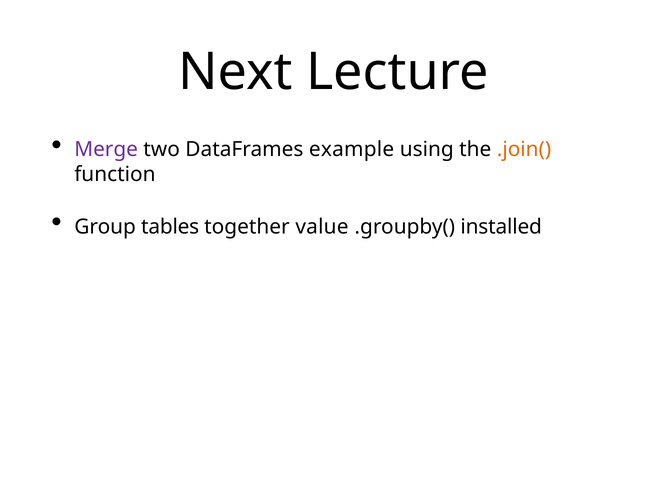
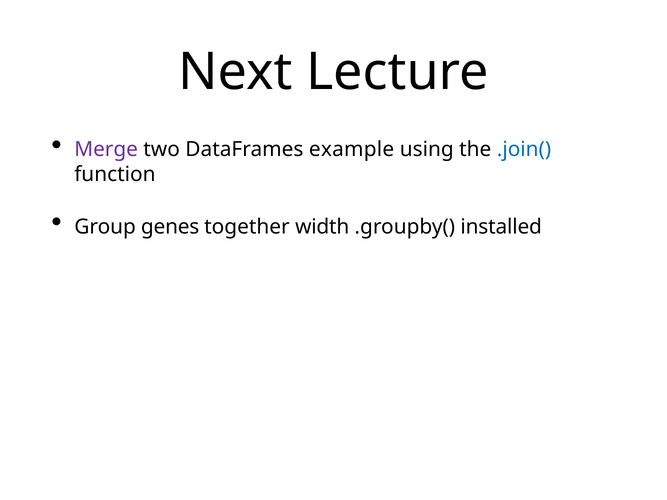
.join( colour: orange -> blue
tables: tables -> genes
value: value -> width
